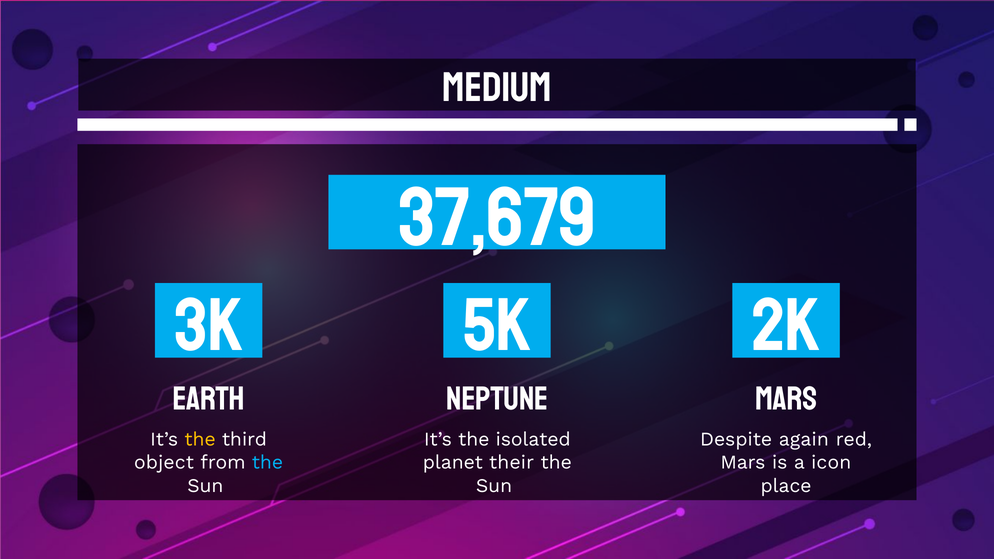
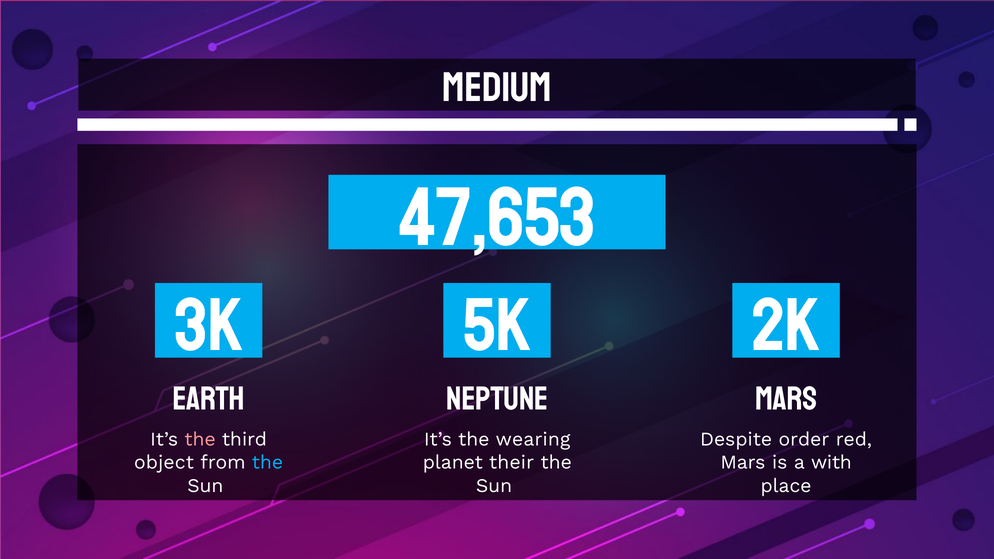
37,679: 37,679 -> 47,653
the at (200, 439) colour: yellow -> pink
isolated: isolated -> wearing
again: again -> order
icon: icon -> with
